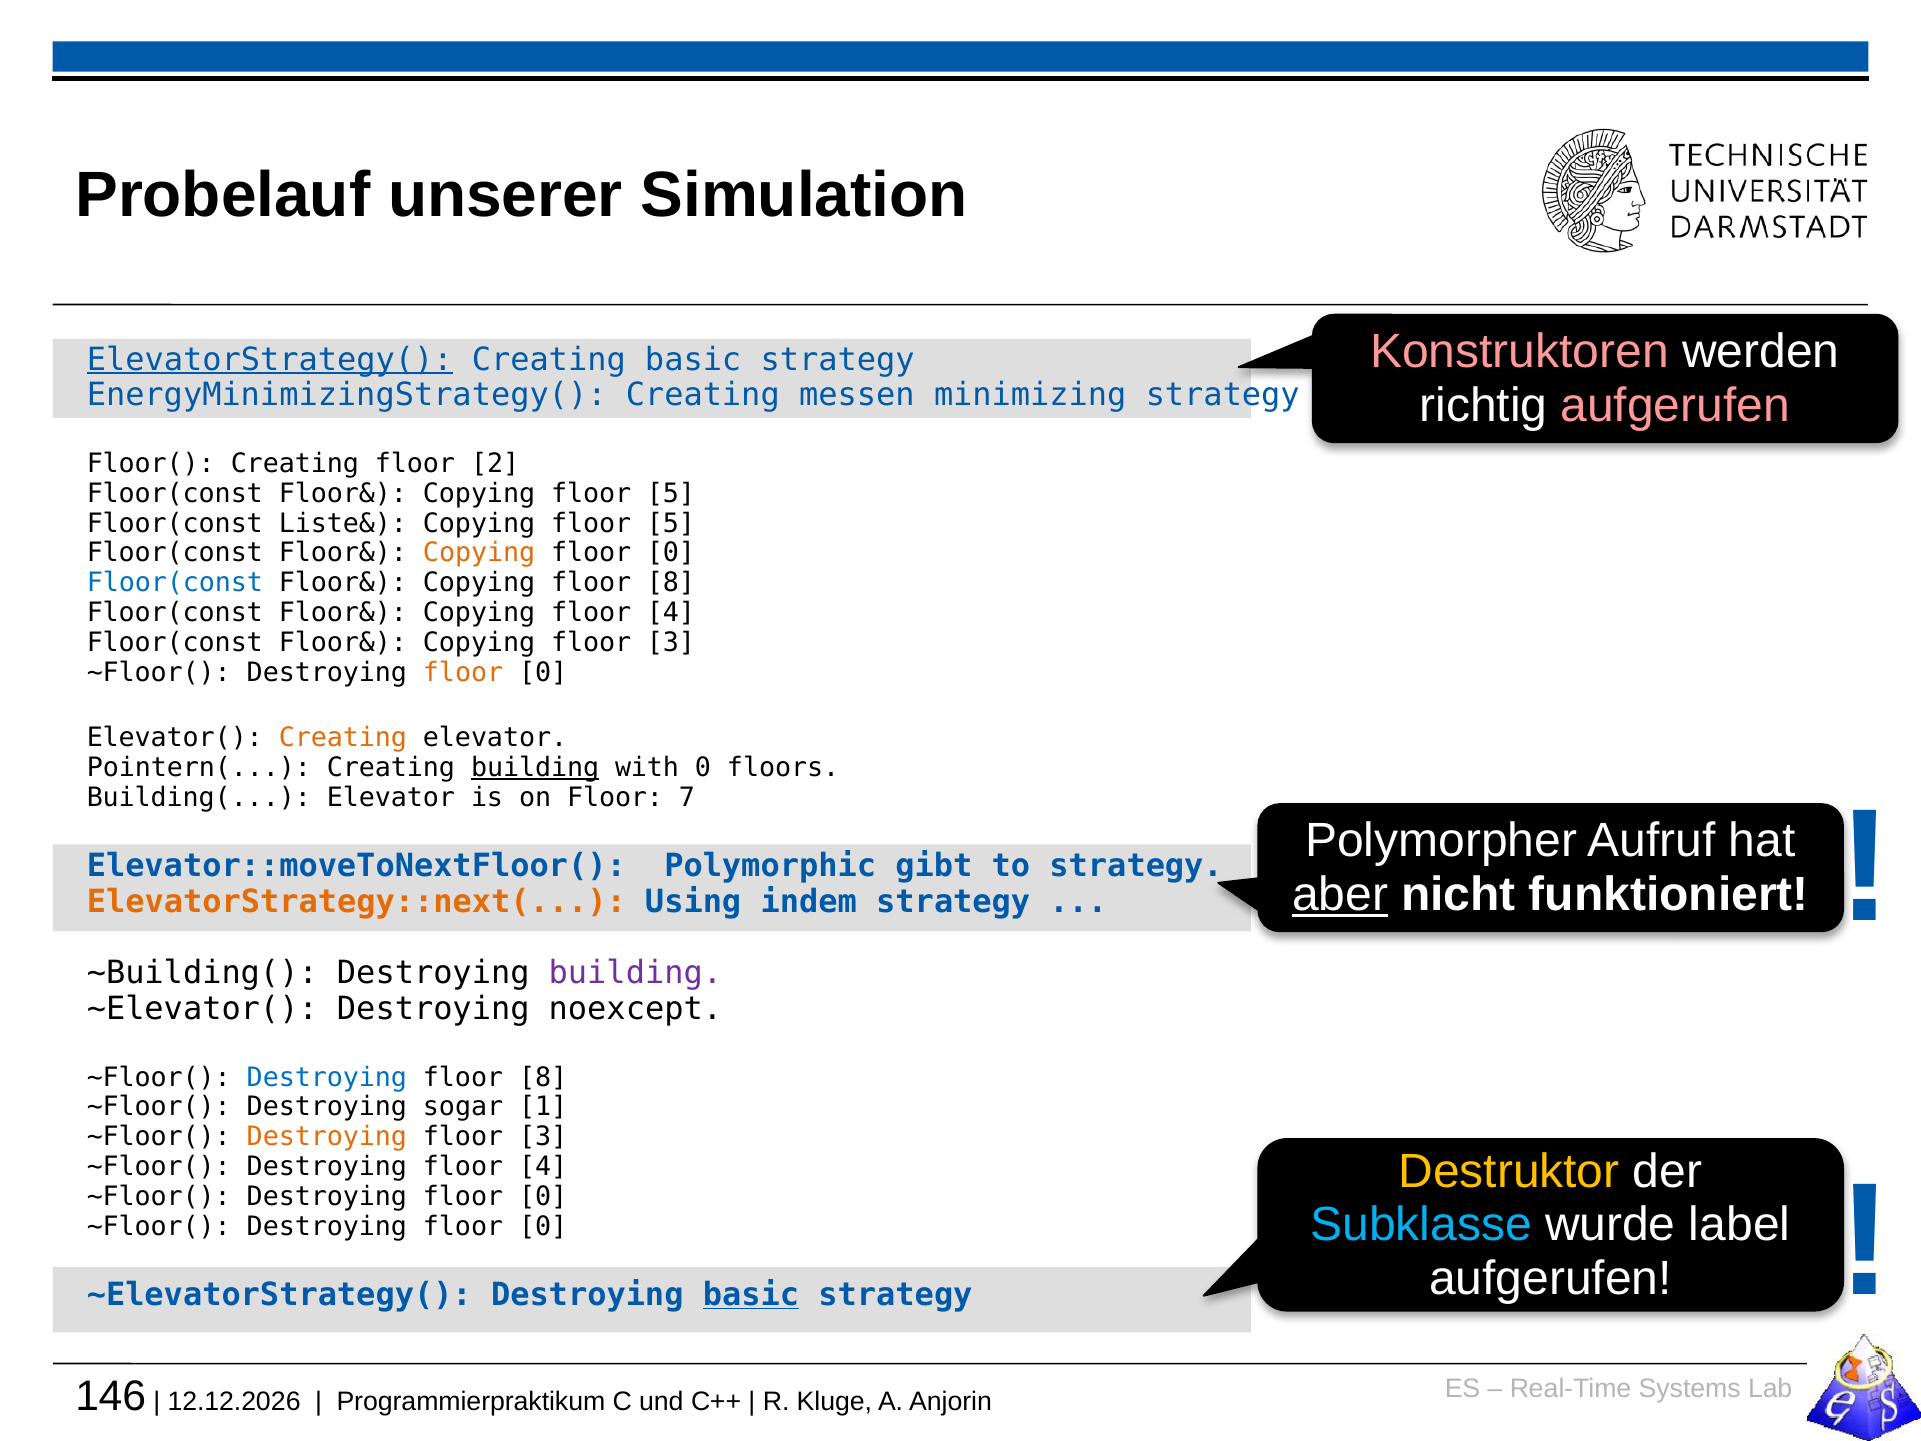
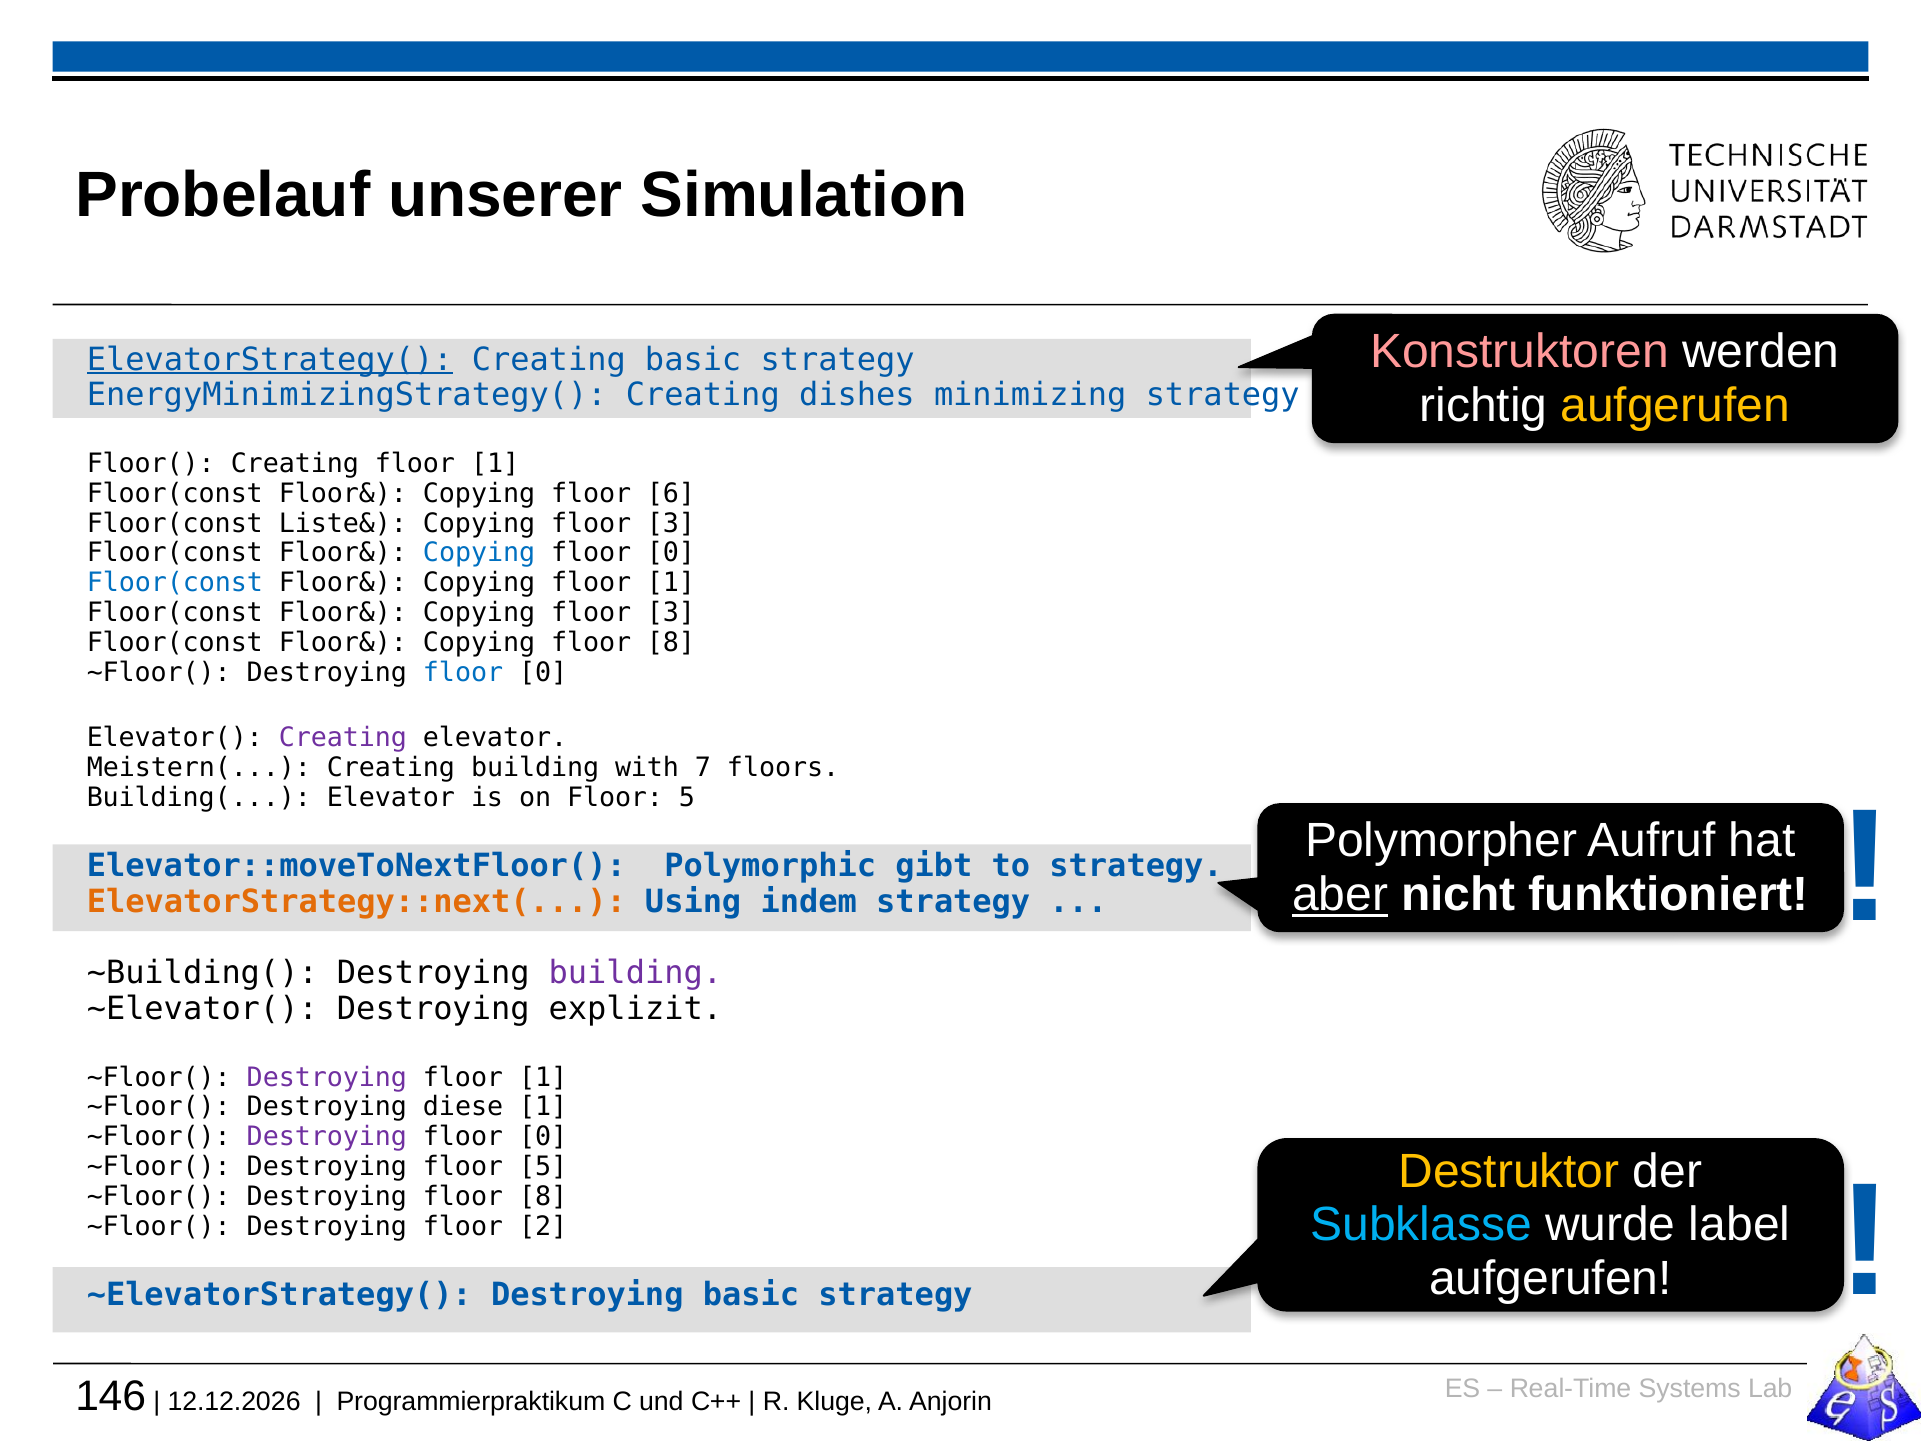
messen: messen -> dishes
aufgerufen at (1675, 405) colour: pink -> yellow
Creating floor 2: 2 -> 1
Floor& Copying floor 5: 5 -> 6
5 at (671, 523): 5 -> 3
Copying at (479, 553) colour: orange -> blue
Copying floor 8: 8 -> 1
Floor& Copying floor 4: 4 -> 3
Copying floor 3: 3 -> 8
floor at (463, 672) colour: orange -> blue
Creating at (343, 738) colour: orange -> purple
Pointern(: Pointern( -> Meistern(
building at (535, 768) underline: present -> none
with 0: 0 -> 7
on Floor 7: 7 -> 5
noexcept: noexcept -> explizit
Destroying at (327, 1077) colour: blue -> purple
8 at (543, 1077): 8 -> 1
sogar: sogar -> diese
Destroying at (327, 1137) colour: orange -> purple
3 at (543, 1137): 3 -> 0
Destroying floor 4: 4 -> 5
0 at (543, 1196): 0 -> 8
0 at (543, 1226): 0 -> 2
basic at (751, 1295) underline: present -> none
